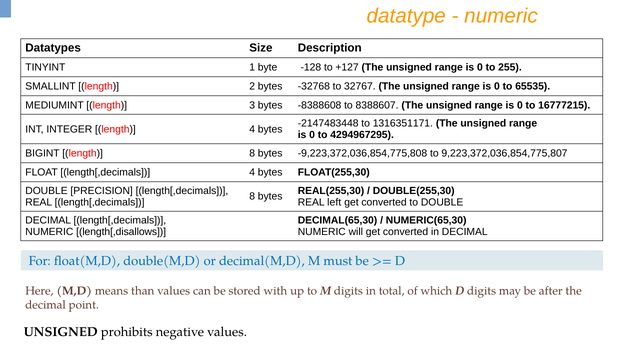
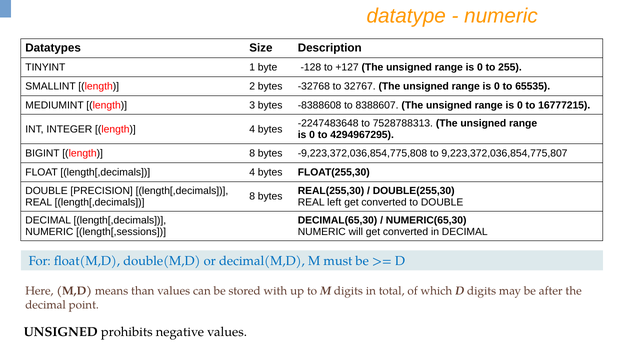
-2147483448: -2147483448 -> -2247483648
1316351171: 1316351171 -> 7528788313
length[,disallows: length[,disallows -> length[,sessions
